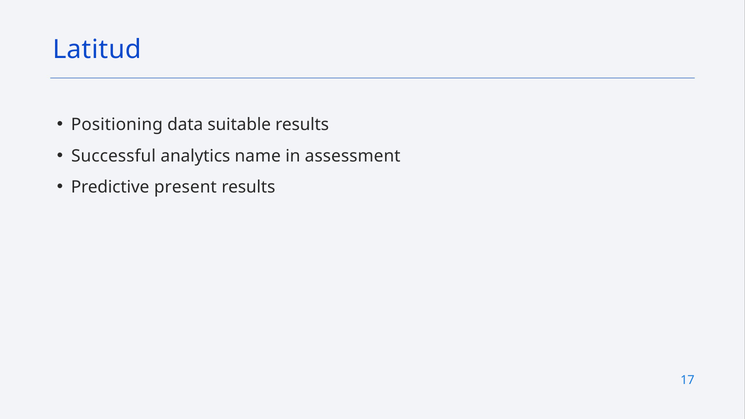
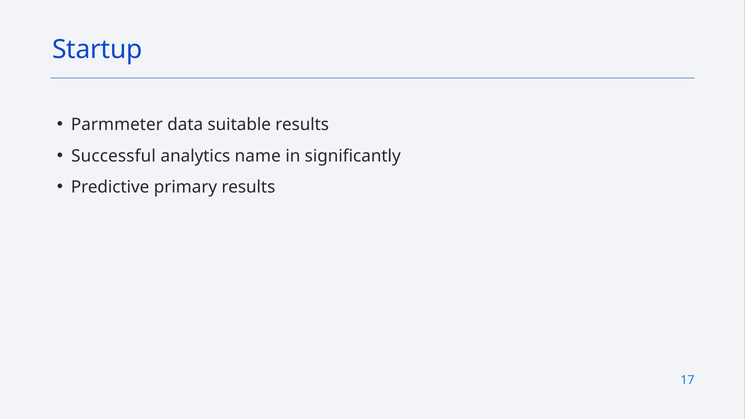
Latitud: Latitud -> Startup
Positioning: Positioning -> Parmmeter
assessment: assessment -> significantly
present: present -> primary
